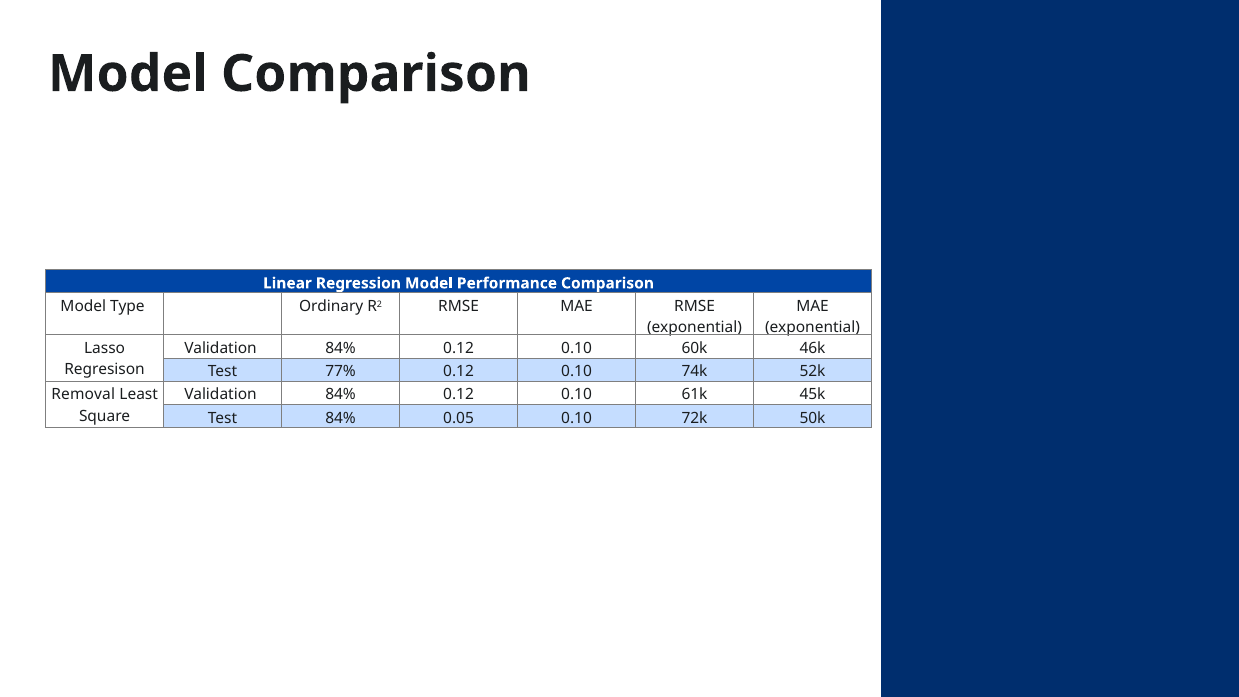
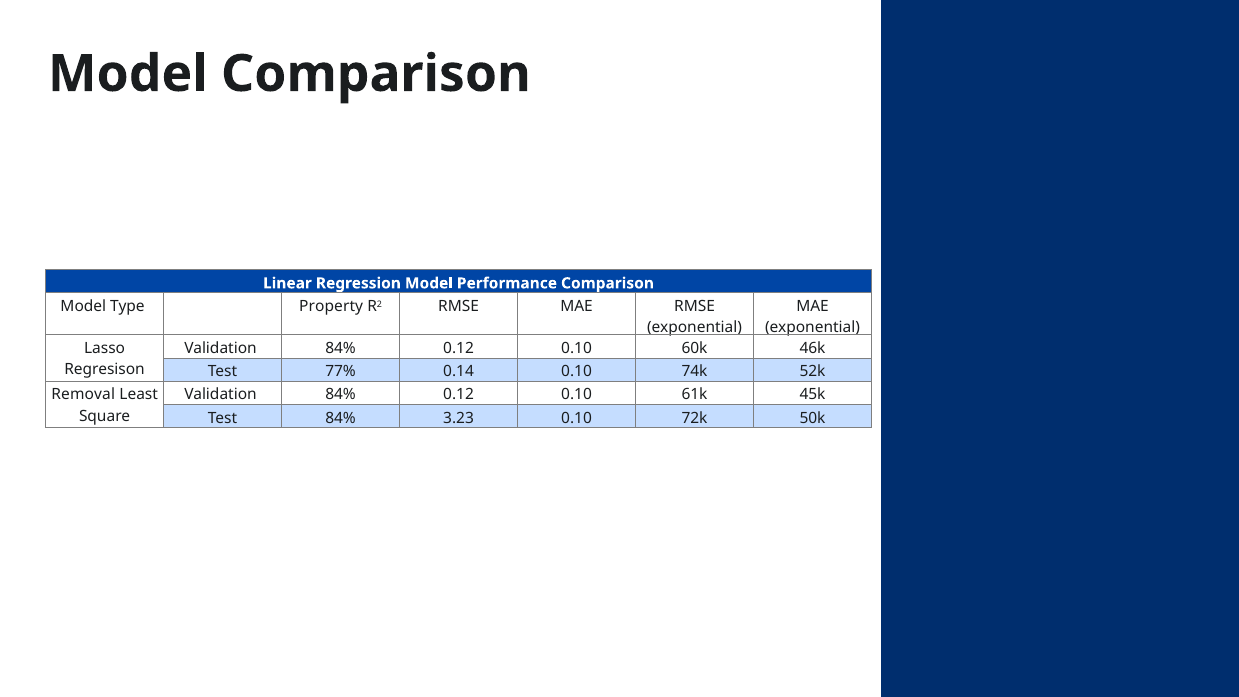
Ordinary: Ordinary -> Property
77% 0.12: 0.12 -> 0.14
0.05: 0.05 -> 3.23
